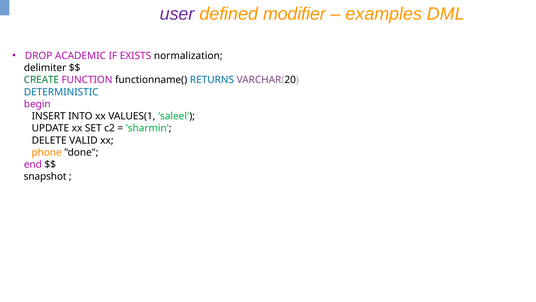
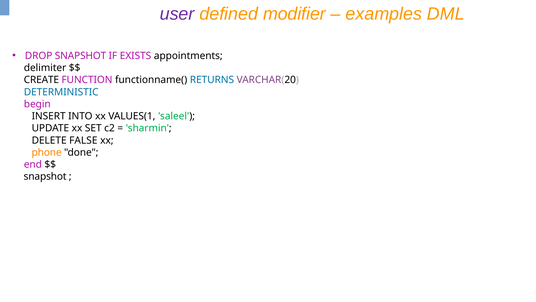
DROP ACADEMIC: ACADEMIC -> SNAPSHOT
normalization: normalization -> appointments
CREATE colour: green -> black
VALID: VALID -> FALSE
